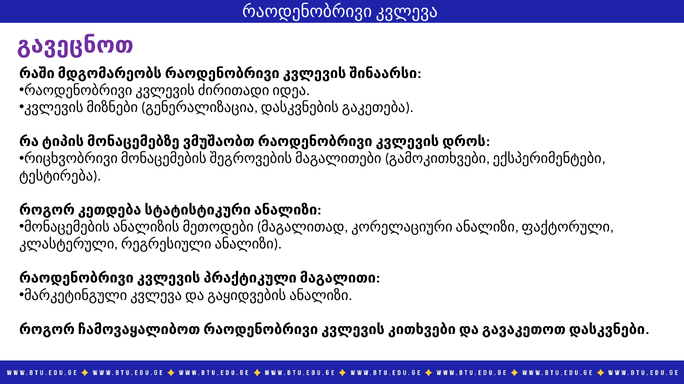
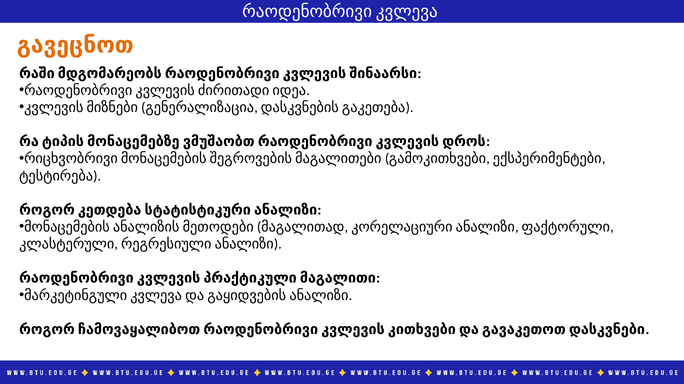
გავეცნოთ colour: purple -> orange
